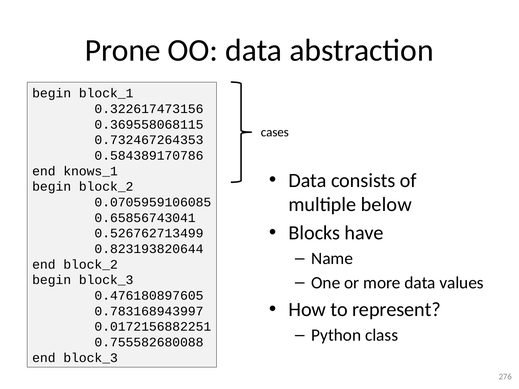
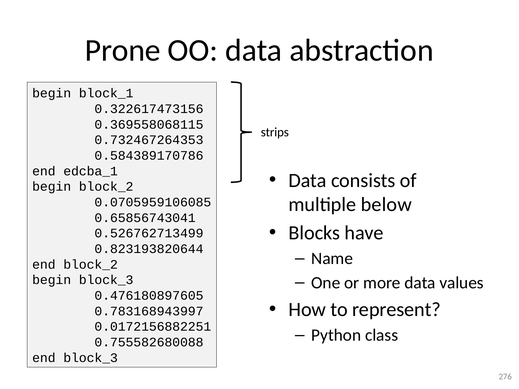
cases: cases -> strips
knows_1: knows_1 -> edcba_1
